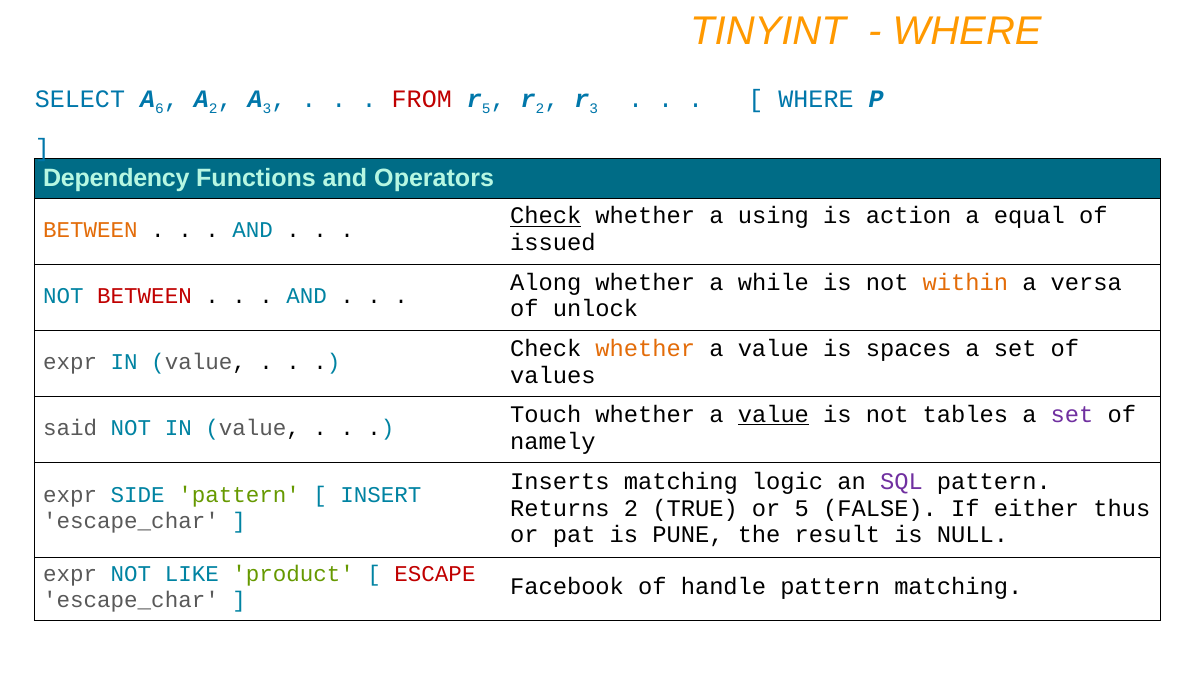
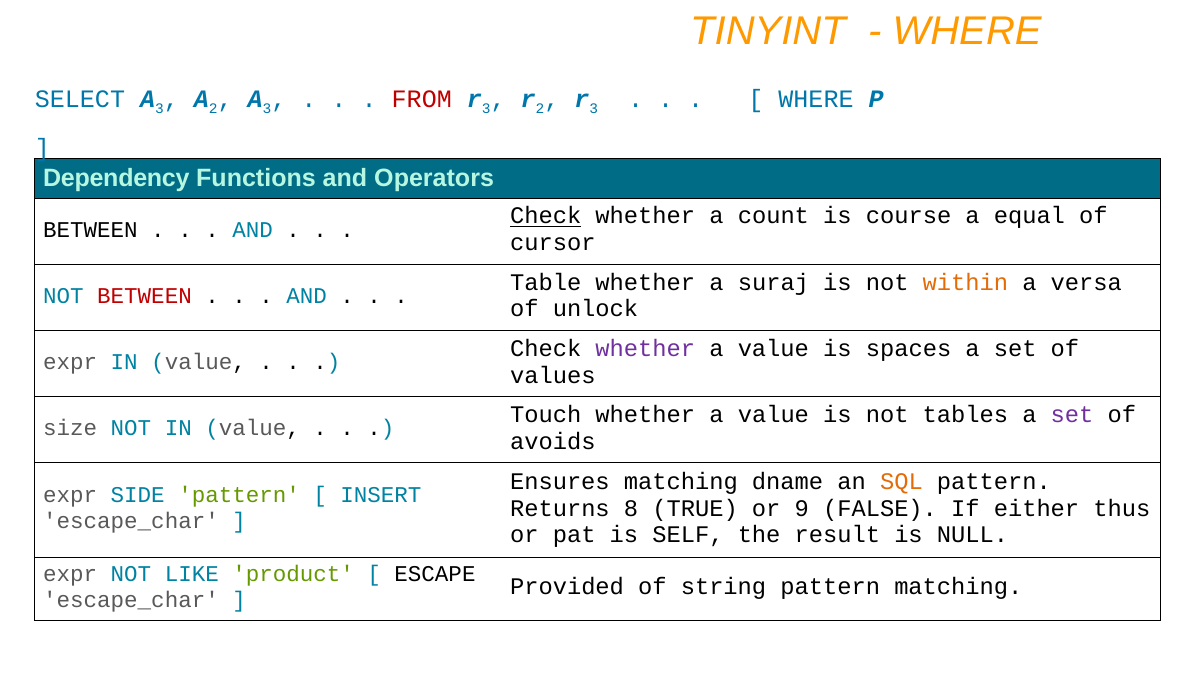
SELECT A 6: 6 -> 3
5 at (486, 109): 5 -> 3
using: using -> count
action: action -> course
BETWEEN at (90, 229) colour: orange -> black
issued: issued -> cursor
Along: Along -> Table
while: while -> suraj
whether at (645, 348) colour: orange -> purple
value at (773, 414) underline: present -> none
said: said -> size
namely: namely -> avoids
Inserts: Inserts -> Ensures
logic: logic -> dname
SQL colour: purple -> orange
Returns 2: 2 -> 8
or 5: 5 -> 9
PUNE: PUNE -> SELF
ESCAPE colour: red -> black
Facebook: Facebook -> Provided
handle: handle -> string
